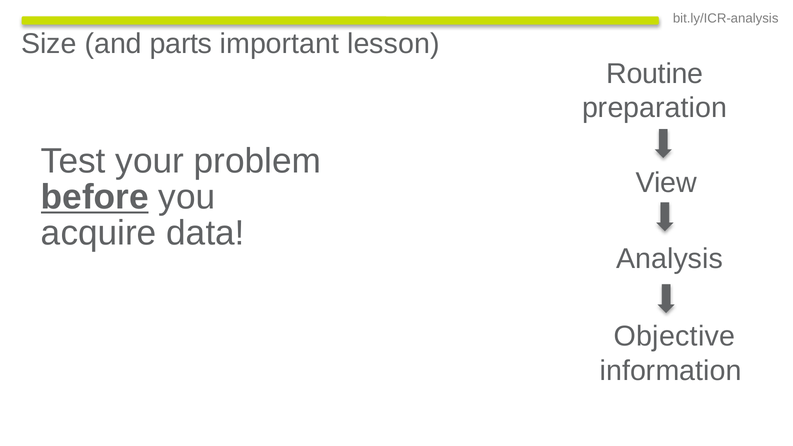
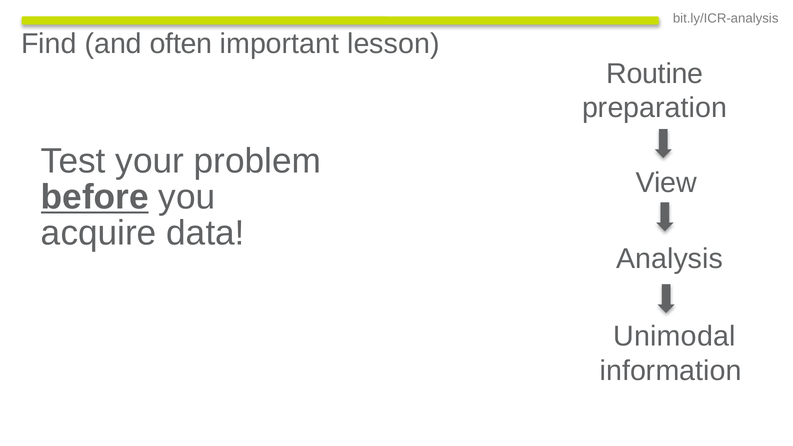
Size: Size -> Find
parts: parts -> often
Objective: Objective -> Unimodal
